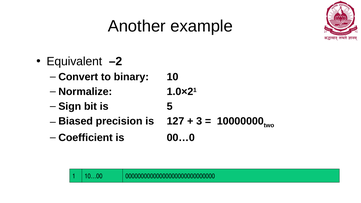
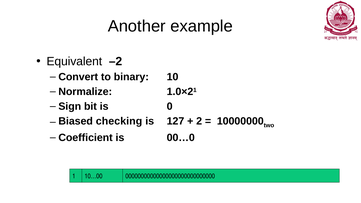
5: 5 -> 0
precision: precision -> checking
3: 3 -> 2
